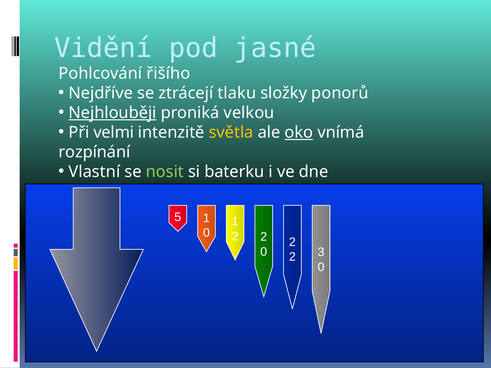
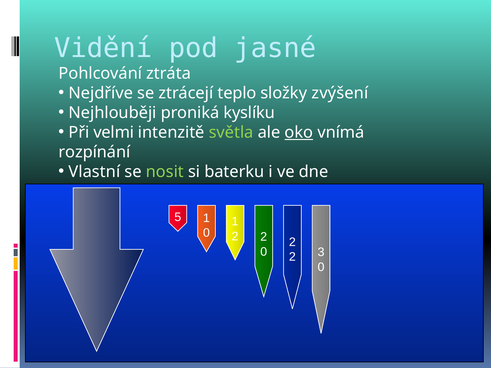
řišího: řišího -> ztráta
tlaku: tlaku -> teplo
ponorů: ponorů -> zvýšení
Nejhlouběji underline: present -> none
velkou: velkou -> kyslíku
světla colour: yellow -> light green
